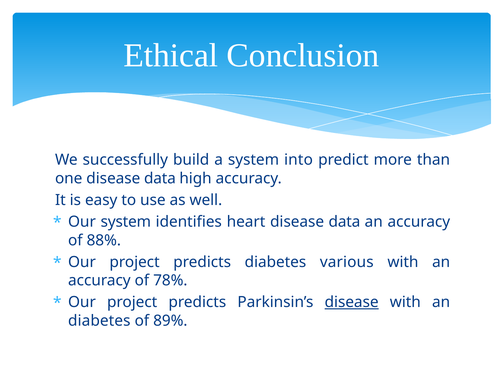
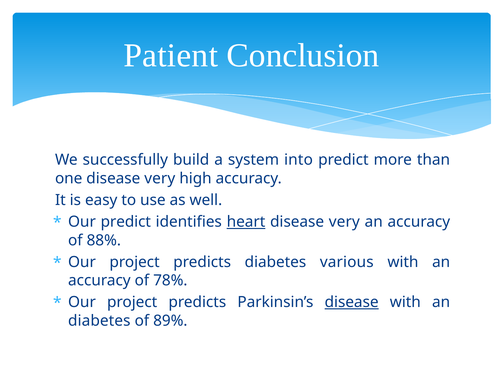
Ethical: Ethical -> Patient
one disease data: data -> very
Our system: system -> predict
heart underline: none -> present
data at (344, 222): data -> very
